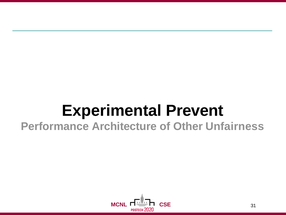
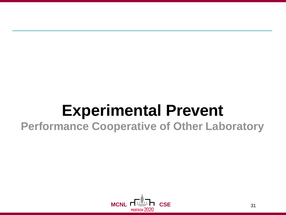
Architecture: Architecture -> Cooperative
Unfairness: Unfairness -> Laboratory
